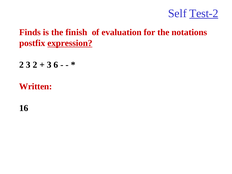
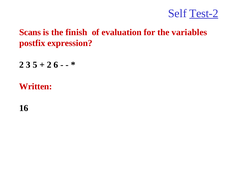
Finds: Finds -> Scans
notations: notations -> variables
expression underline: present -> none
3 2: 2 -> 5
3 at (49, 65): 3 -> 2
